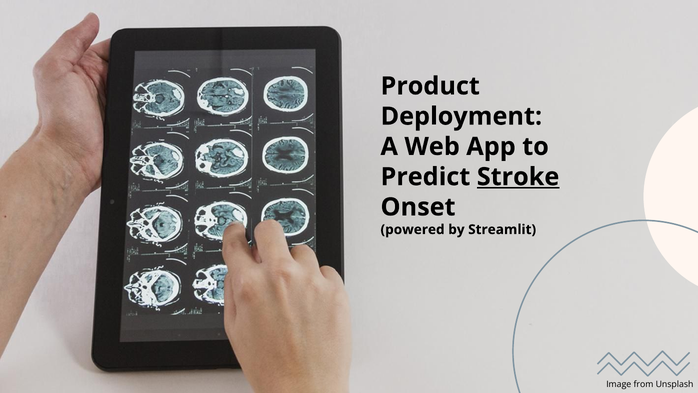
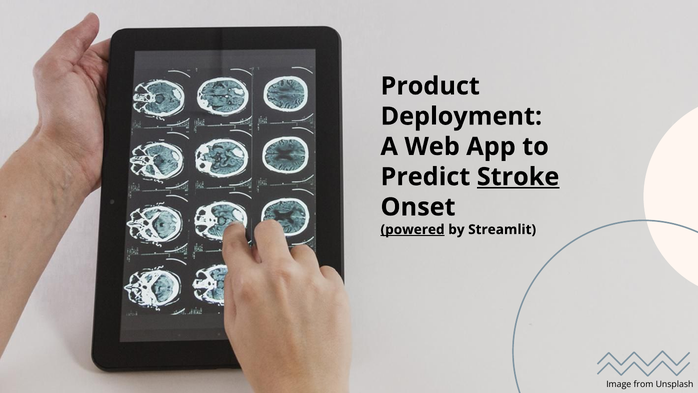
powered underline: none -> present
